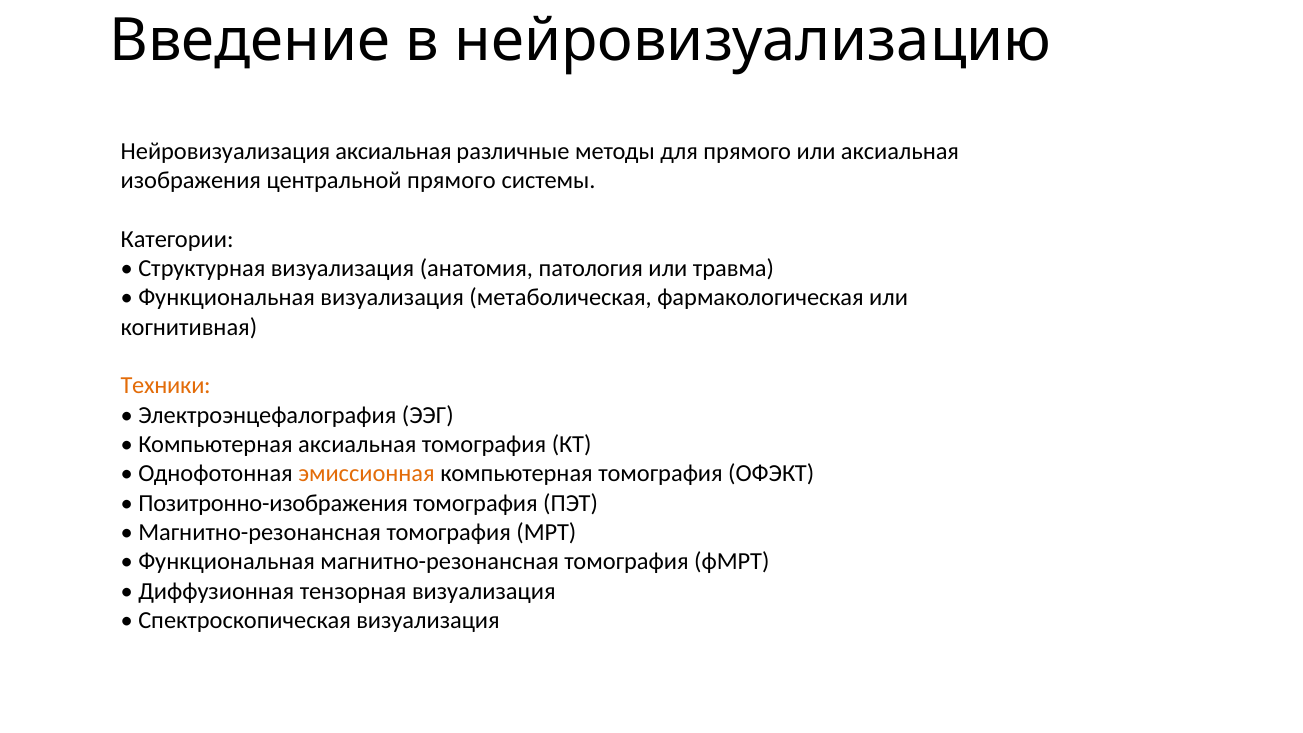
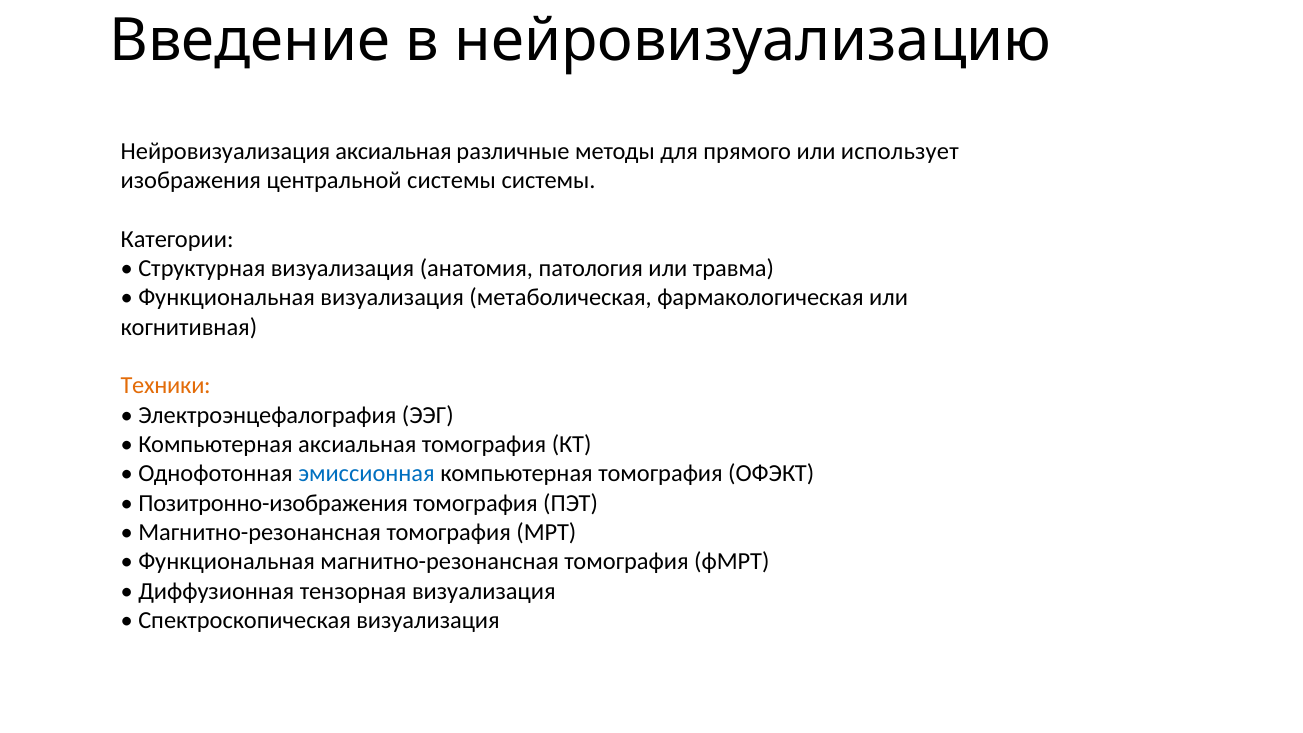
или аксиальная: аксиальная -> использует
центральной прямого: прямого -> системы
эмиссионная colour: orange -> blue
